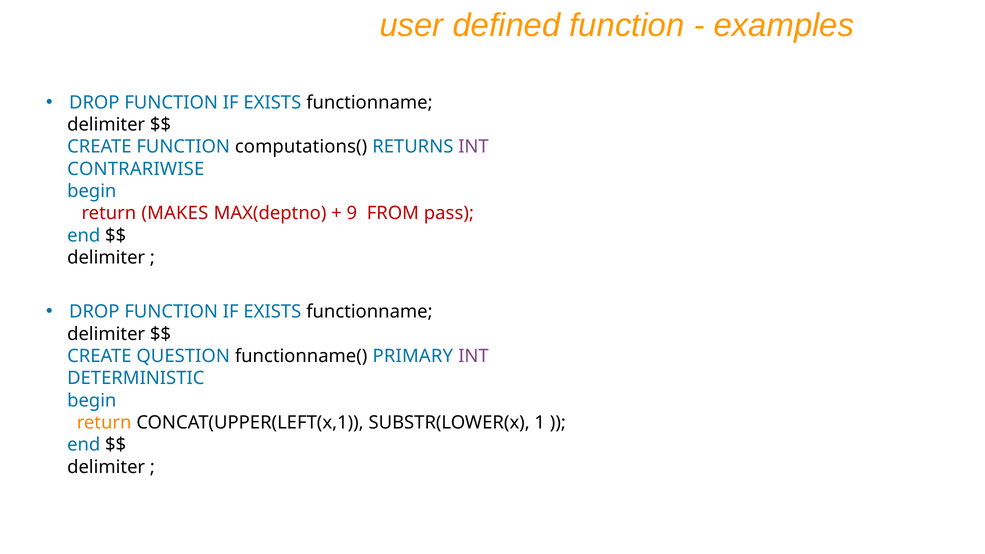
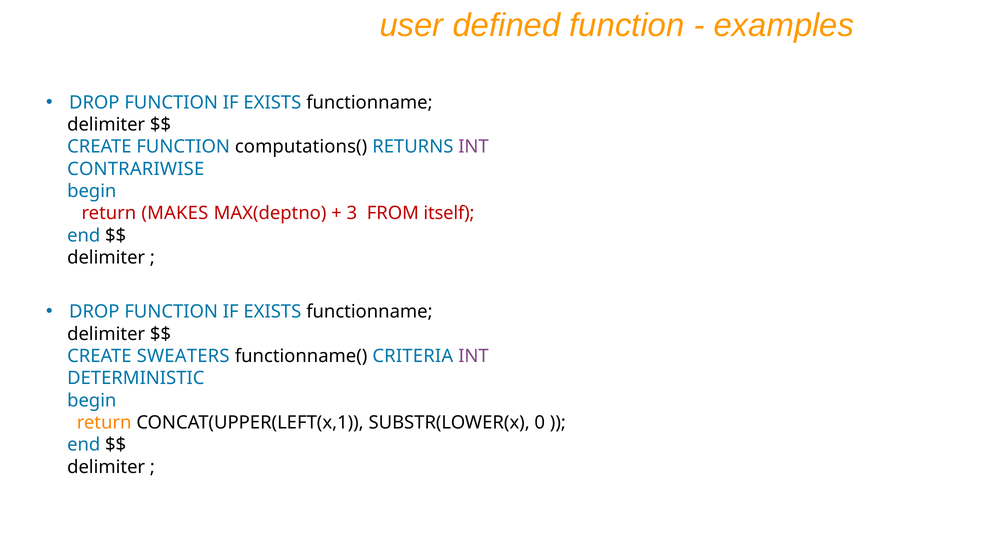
9: 9 -> 3
pass: pass -> itself
QUESTION: QUESTION -> SWEATERS
PRIMARY: PRIMARY -> CRITERIA
1: 1 -> 0
